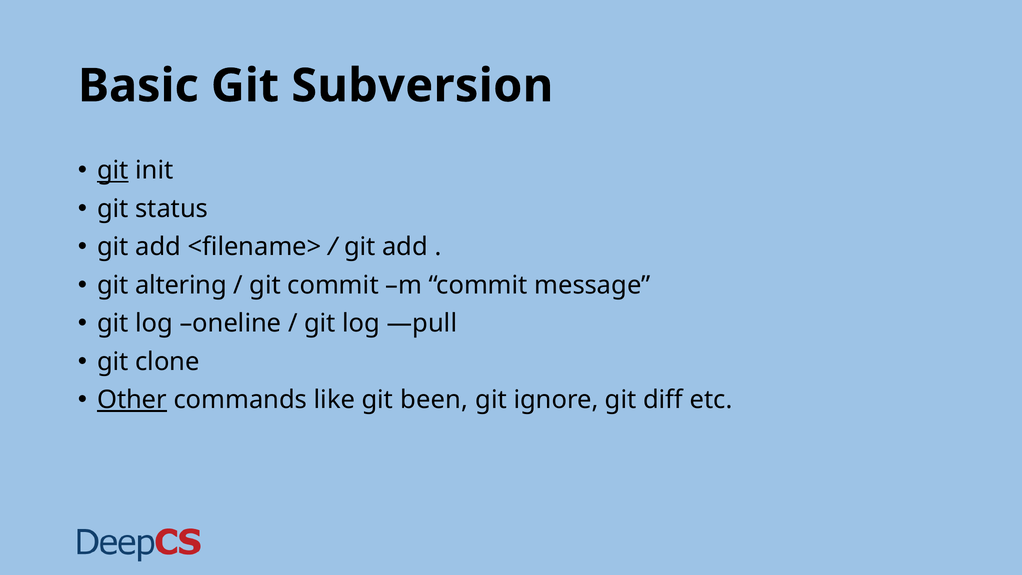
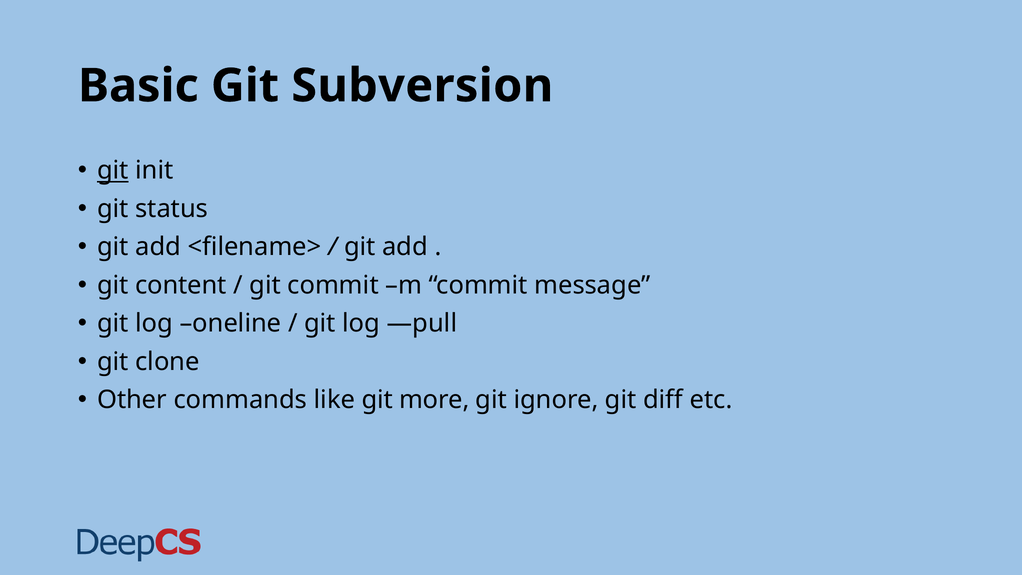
altering: altering -> content
Other underline: present -> none
been: been -> more
